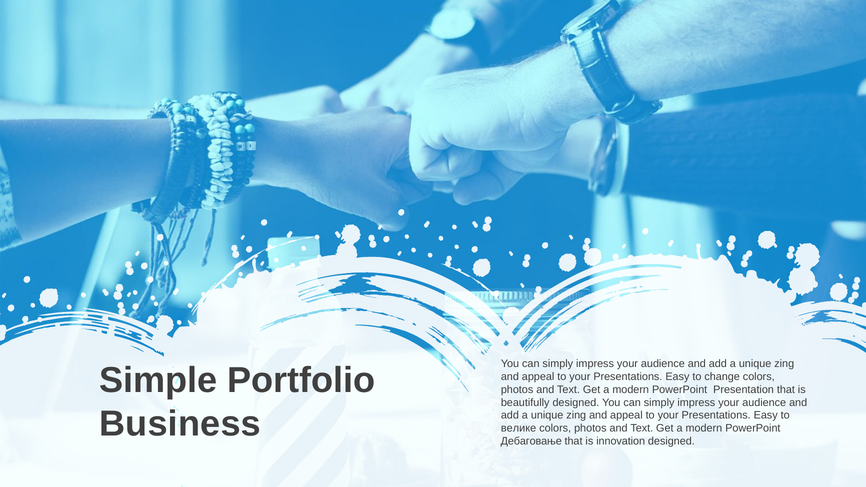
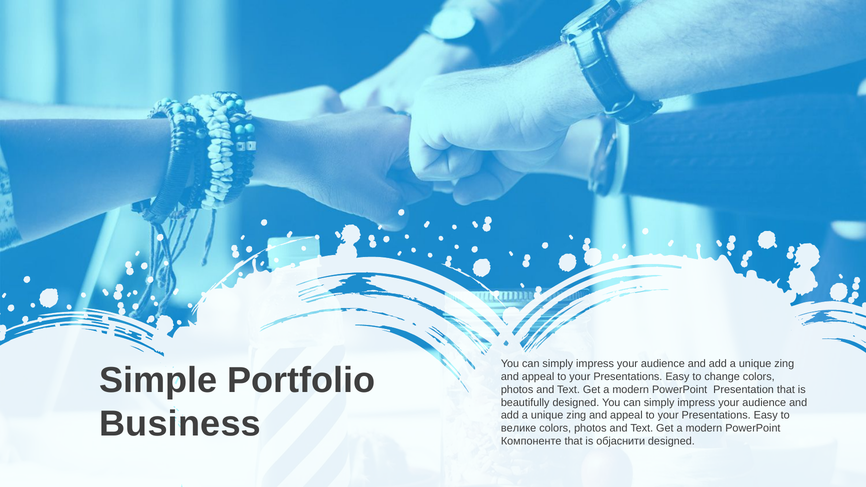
Дебаговање: Дебаговање -> Компоненте
innovation: innovation -> објаснити
